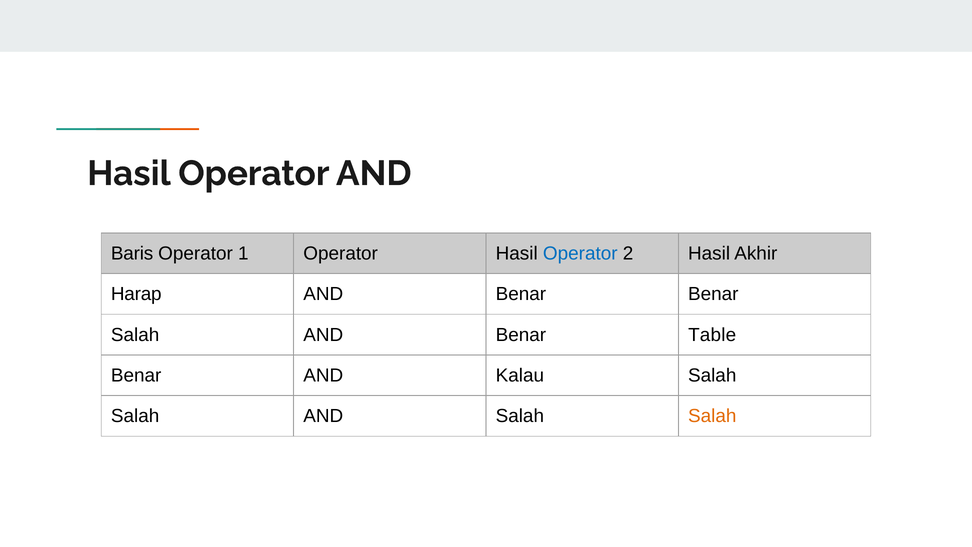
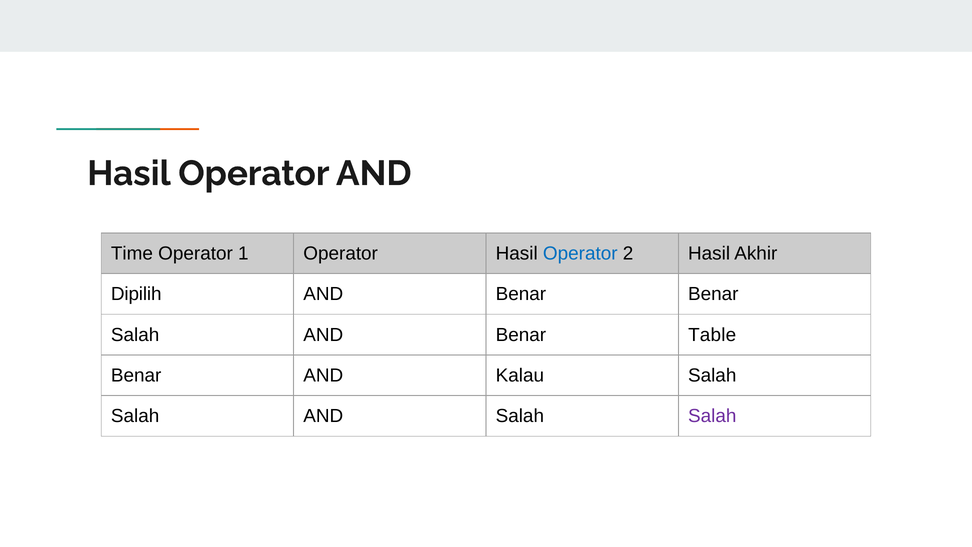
Baris: Baris -> Time
Harap: Harap -> Dipilih
Salah at (712, 416) colour: orange -> purple
